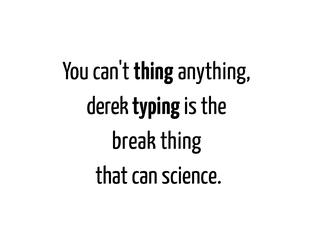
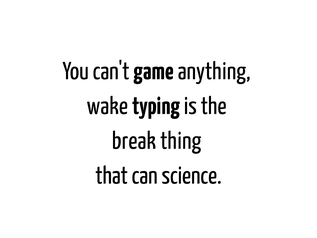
can't thing: thing -> game
derek: derek -> wake
